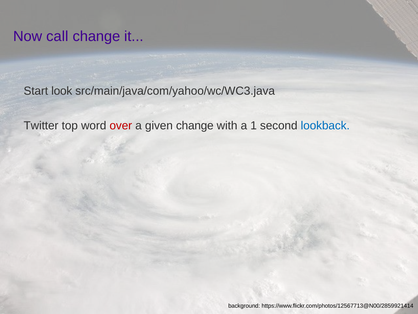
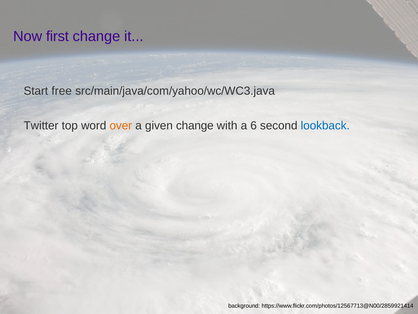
call: call -> first
look: look -> free
over colour: red -> orange
1: 1 -> 6
